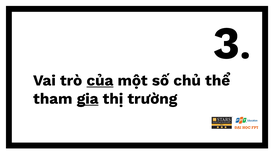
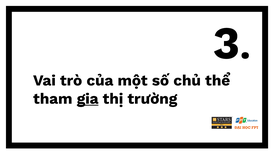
của underline: present -> none
